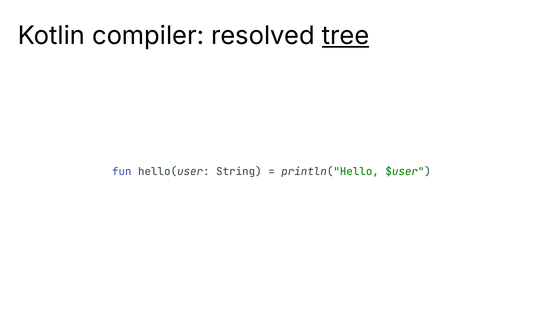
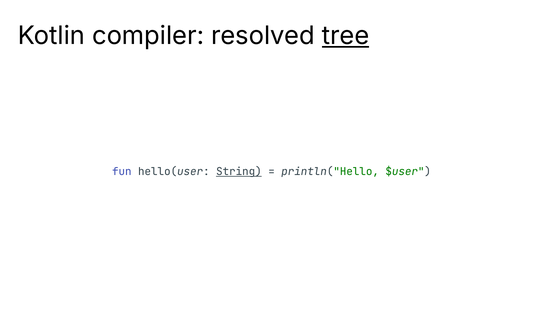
String underline: none -> present
